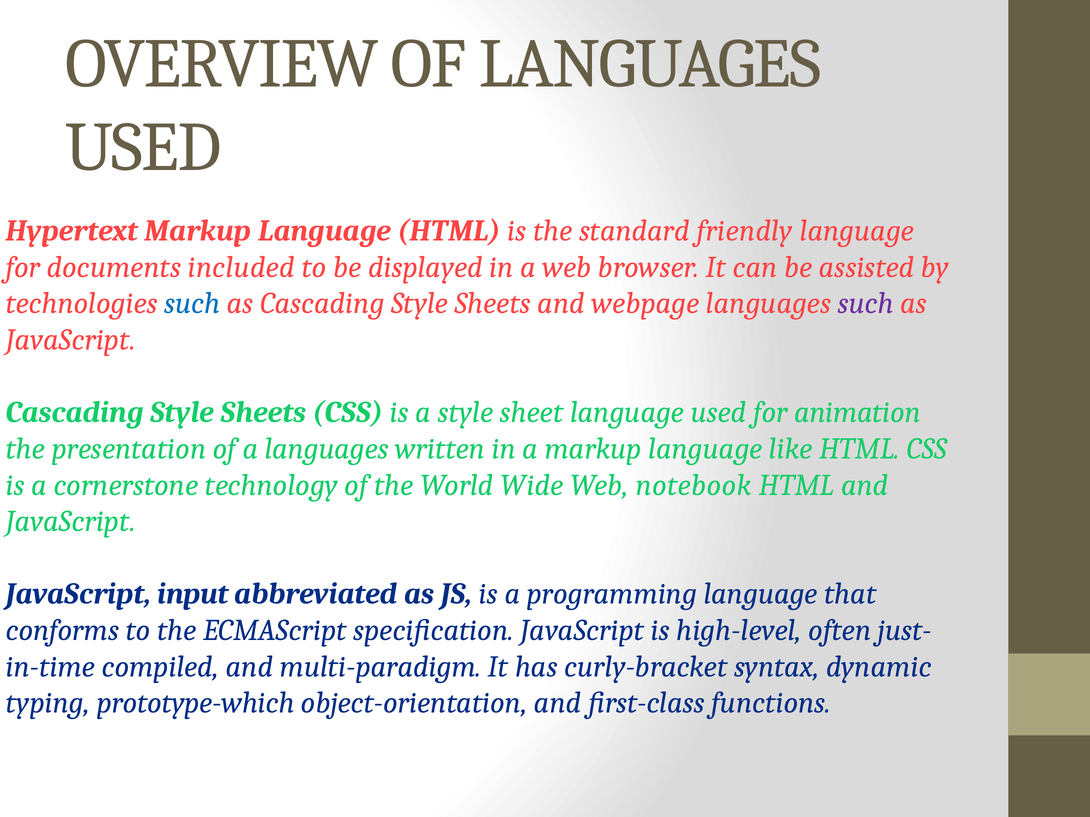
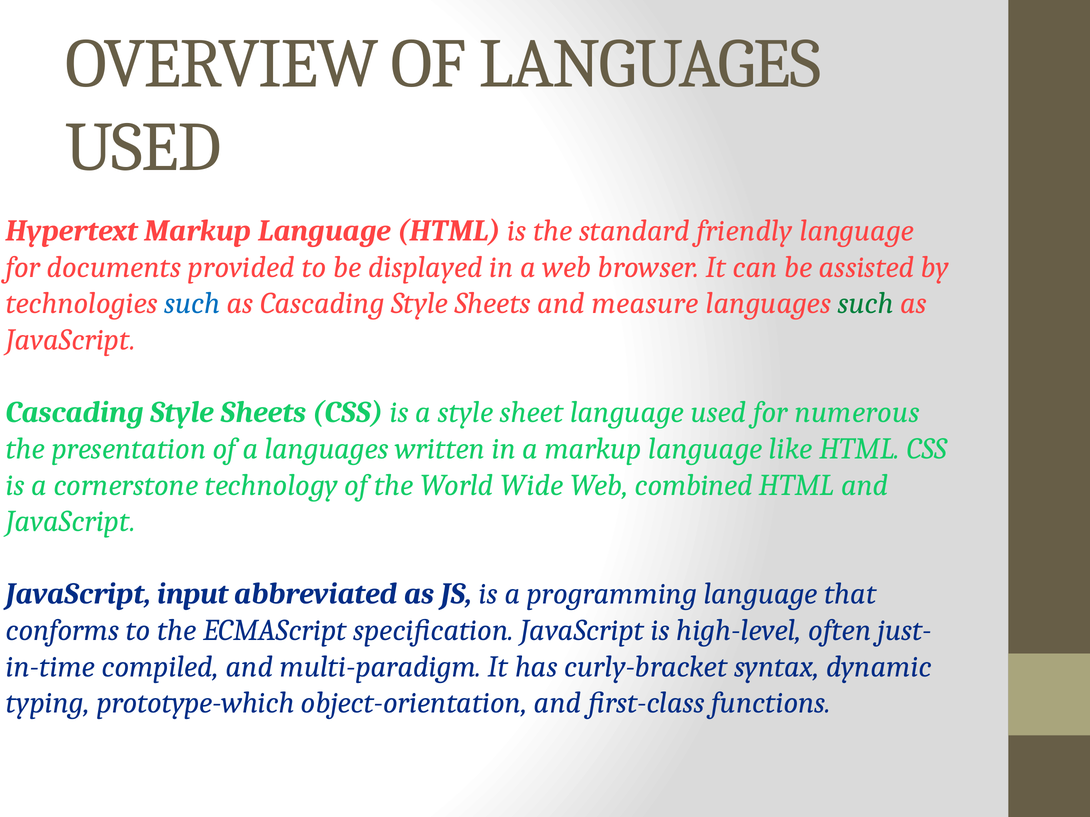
included: included -> provided
webpage: webpage -> measure
such at (866, 304) colour: purple -> green
animation: animation -> numerous
notebook: notebook -> combined
